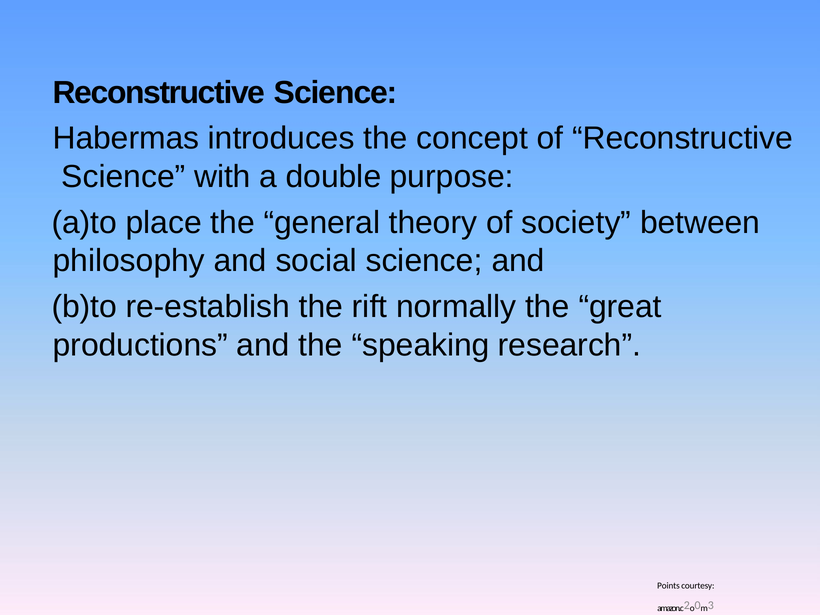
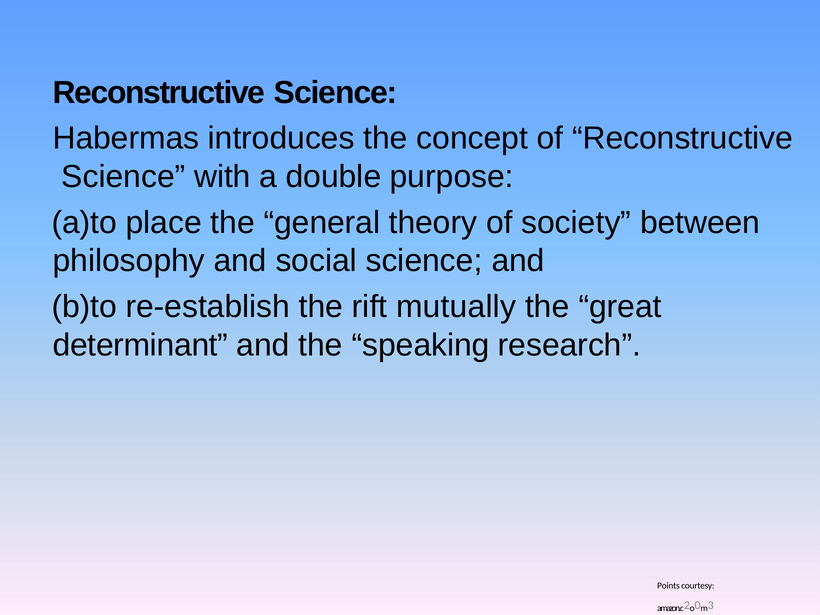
normally: normally -> mutually
productions: productions -> determinant
